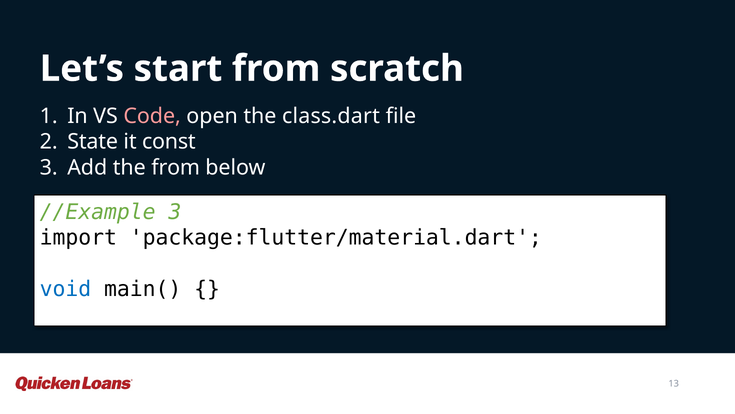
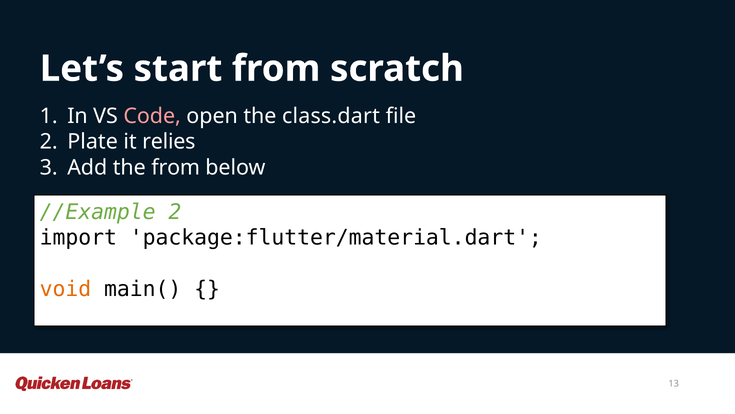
State: State -> Plate
const: const -> relies
//Example 3: 3 -> 2
void colour: blue -> orange
